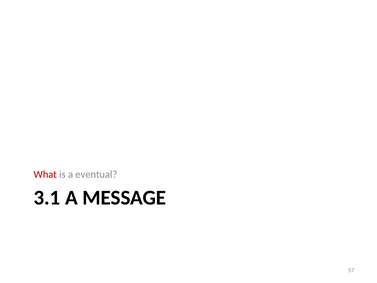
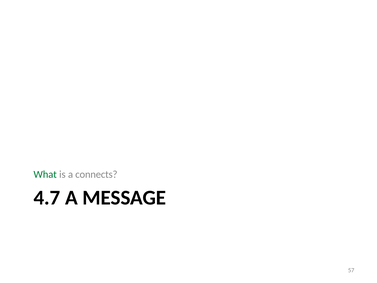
What colour: red -> green
eventual: eventual -> connects
3.1: 3.1 -> 4.7
